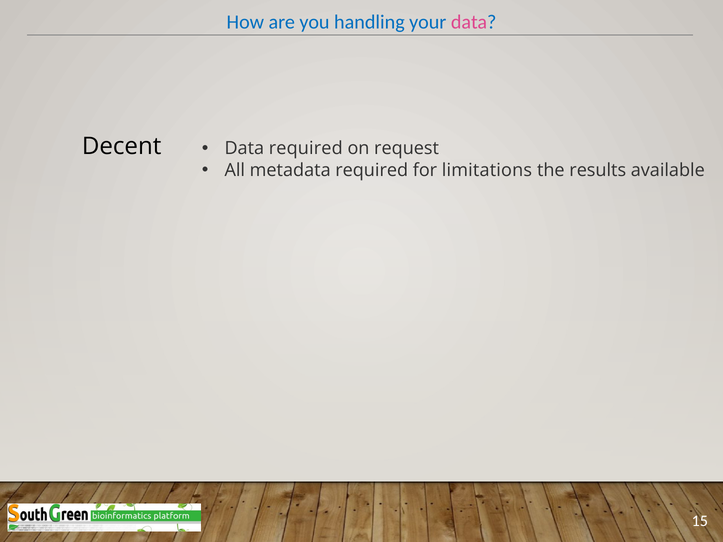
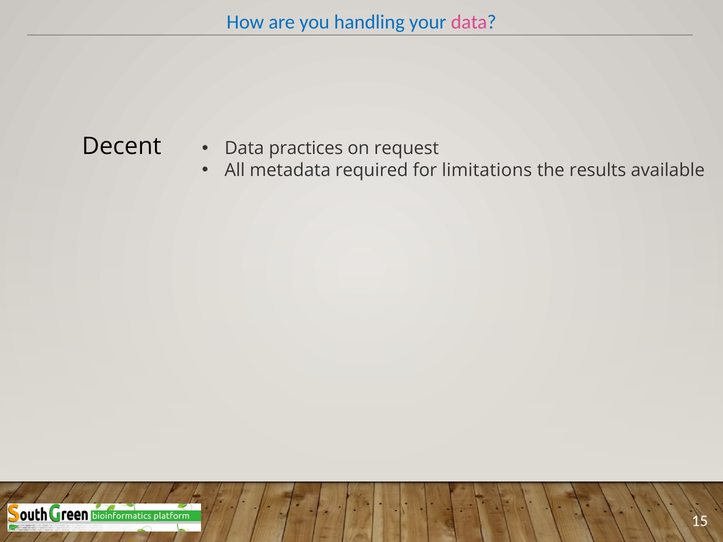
Data required: required -> practices
